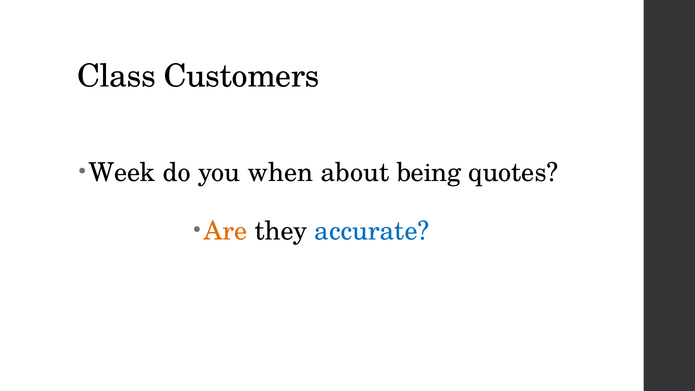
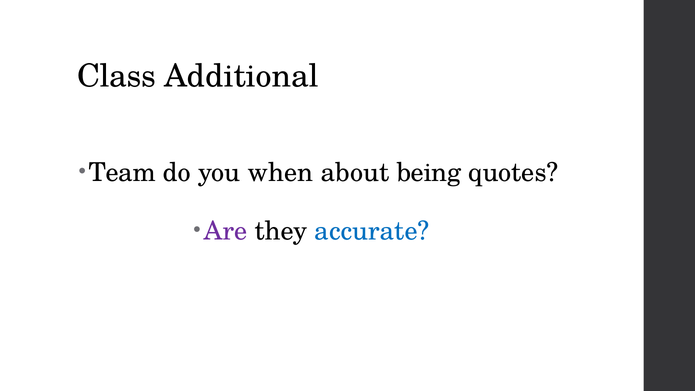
Customers: Customers -> Additional
Week: Week -> Team
Are colour: orange -> purple
